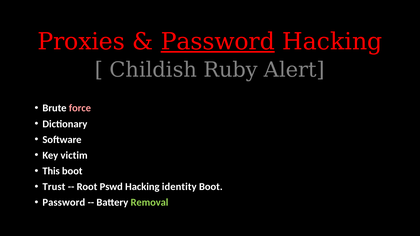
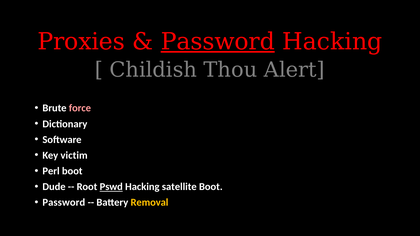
Ruby: Ruby -> Thou
This: This -> Perl
Trust: Trust -> Dude
Pswd underline: none -> present
identity: identity -> satellite
Removal colour: light green -> yellow
